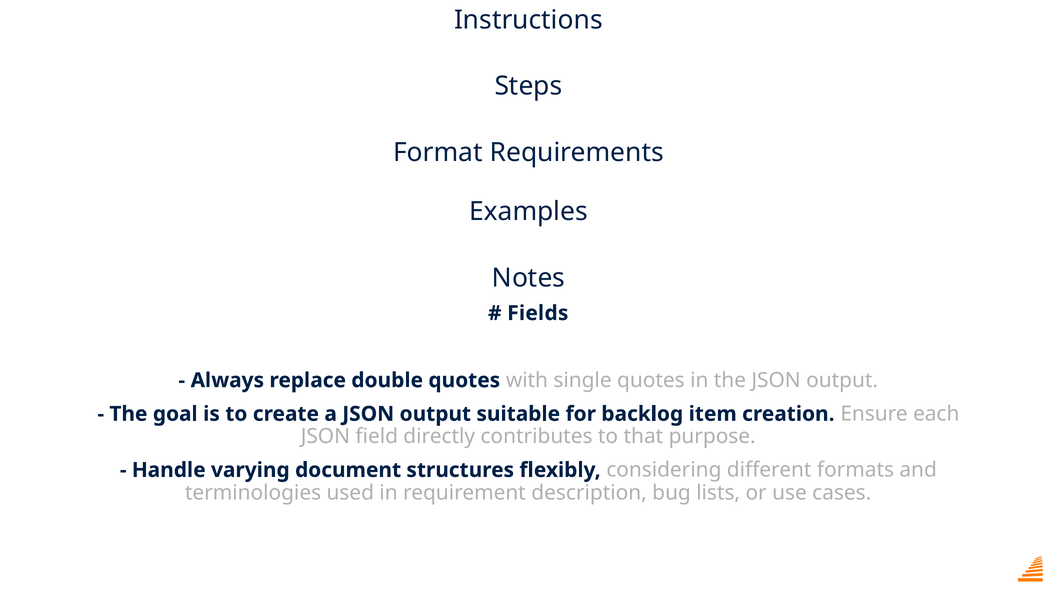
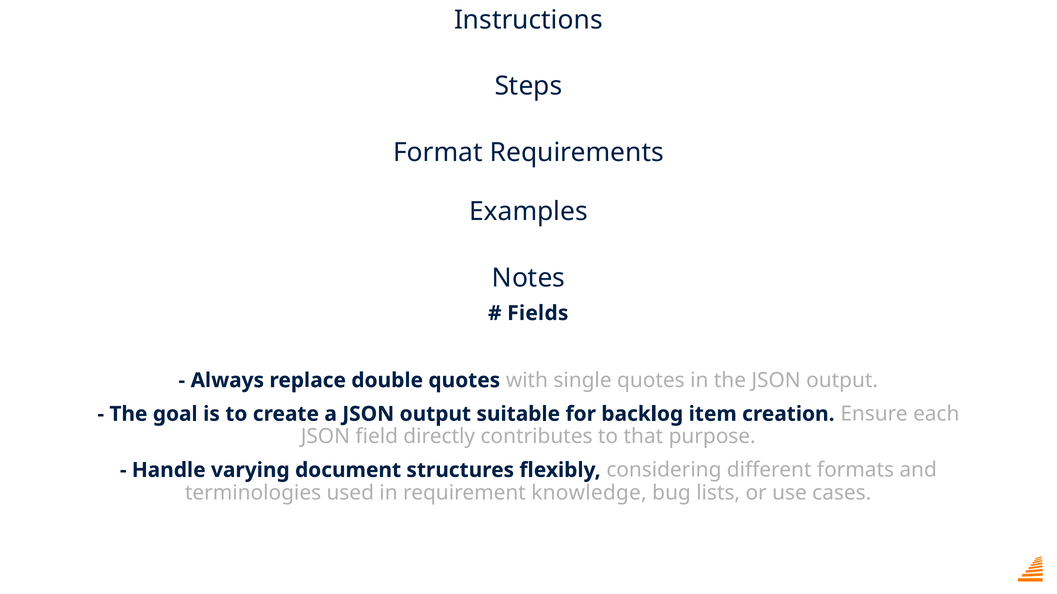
description: description -> knowledge
